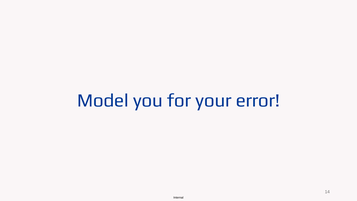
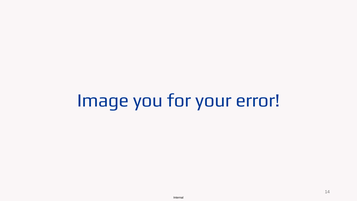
Model: Model -> Image
